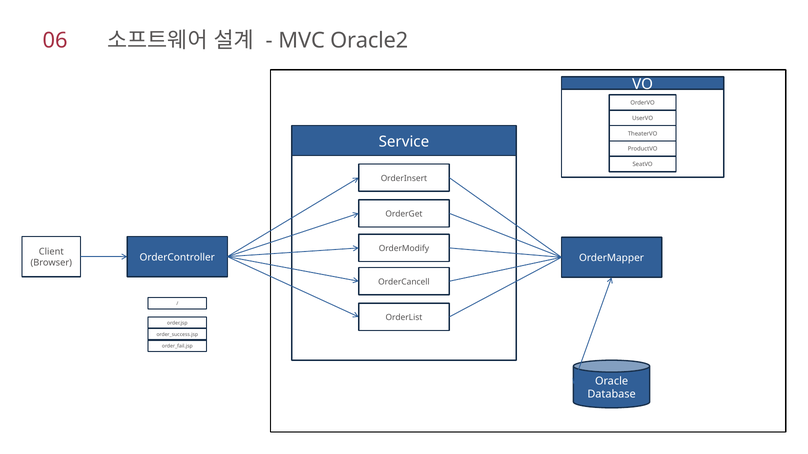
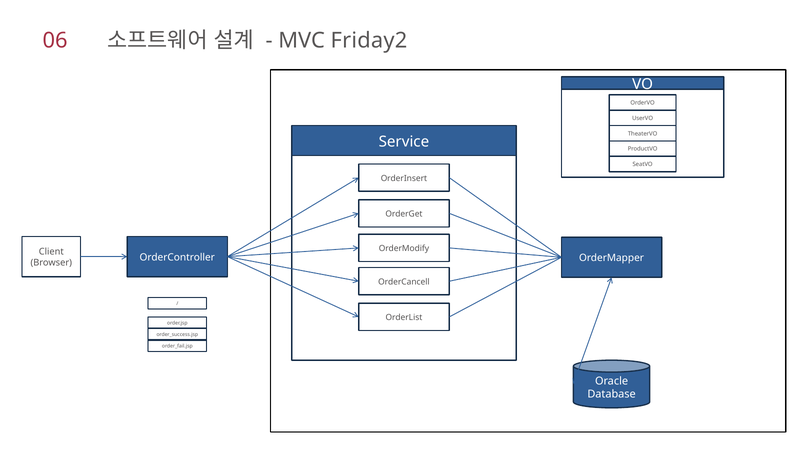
Oracle2: Oracle2 -> Friday2
